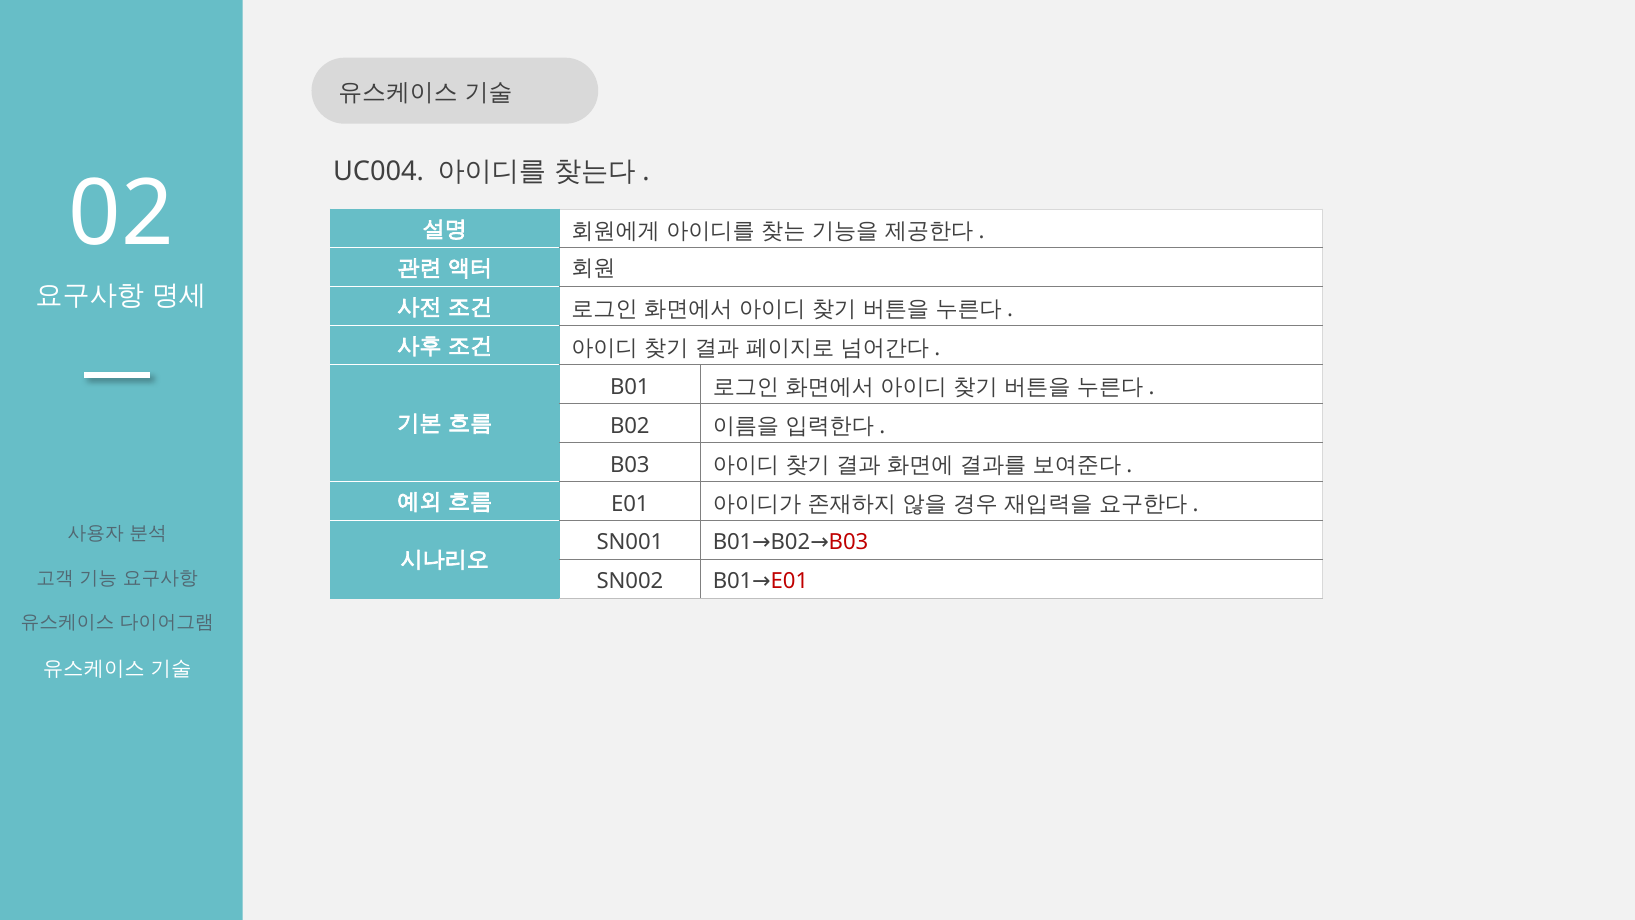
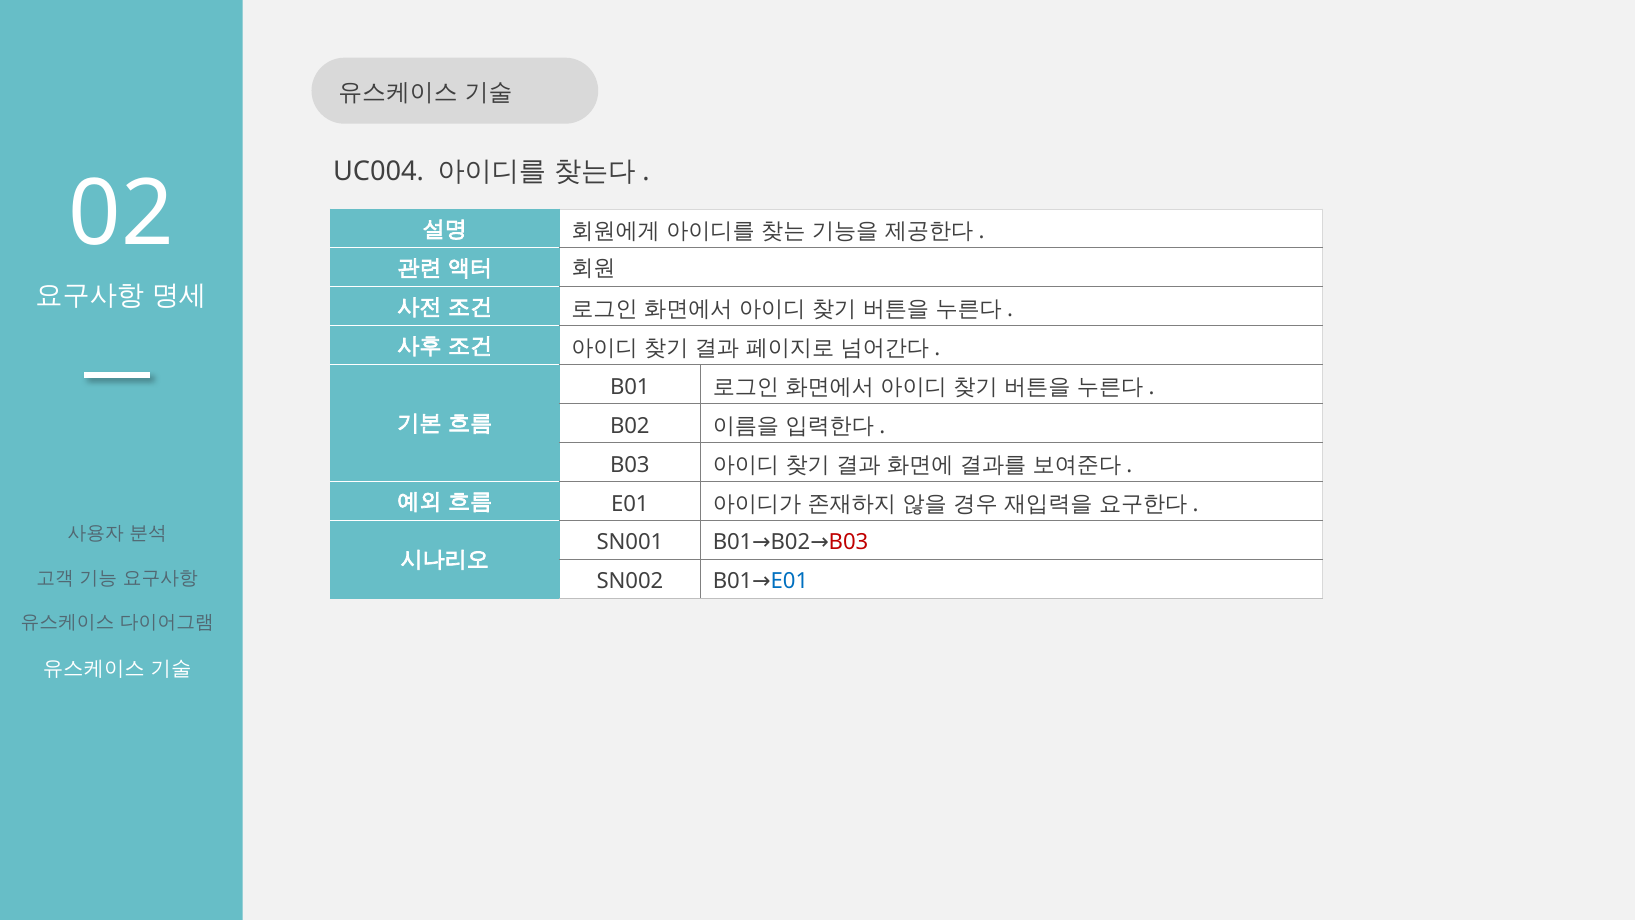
E01 at (789, 581) colour: red -> blue
